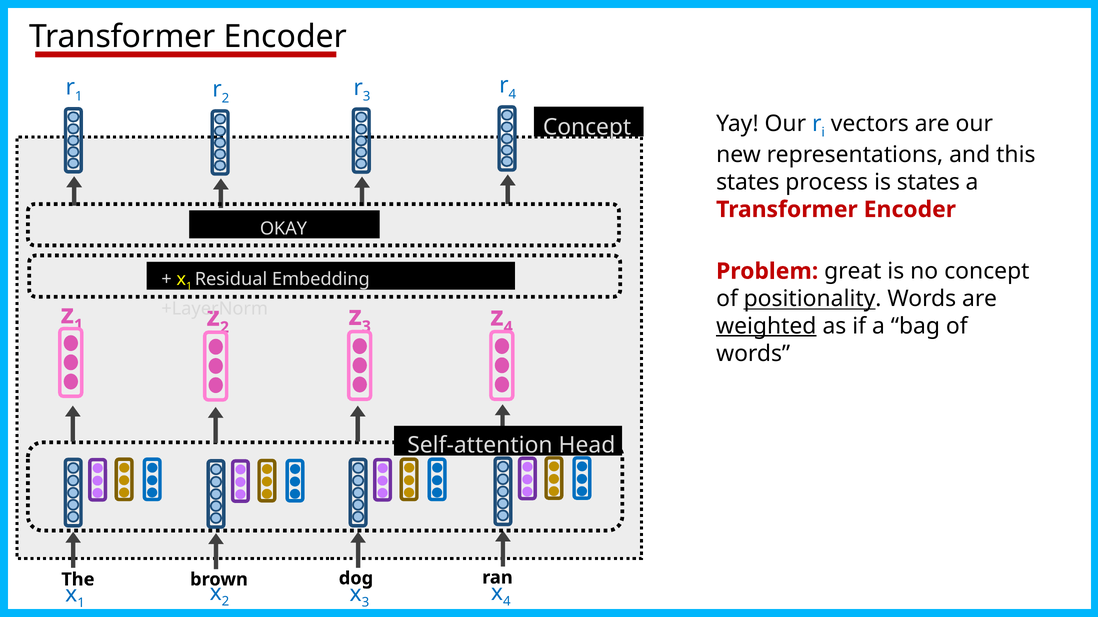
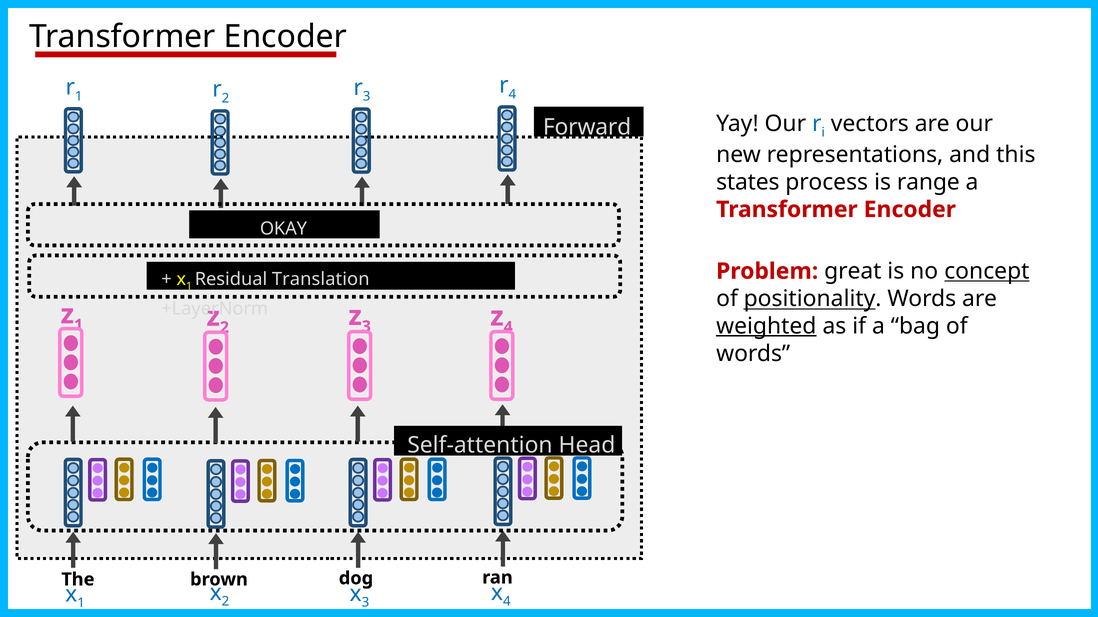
Concept at (587, 127): Concept -> Forward
is states: states -> range
concept at (987, 271) underline: none -> present
Embedding: Embedding -> Translation
